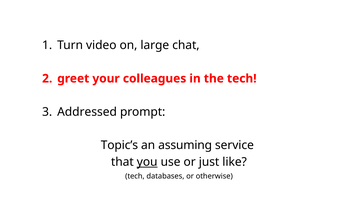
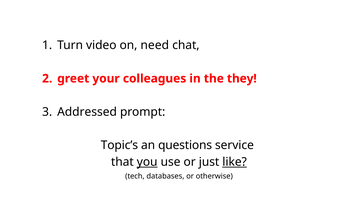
large: large -> need
the tech: tech -> they
assuming: assuming -> questions
like underline: none -> present
